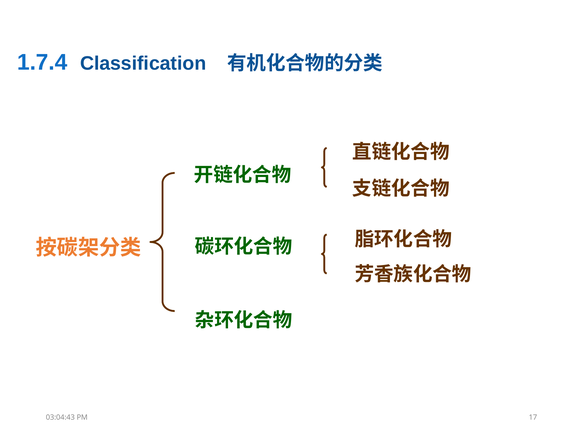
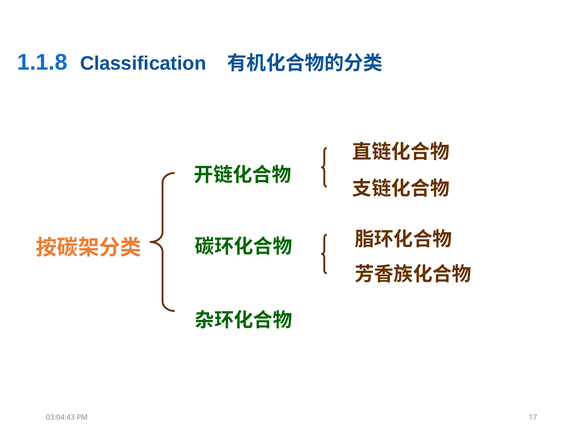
1.7.4: 1.7.4 -> 1.1.8
